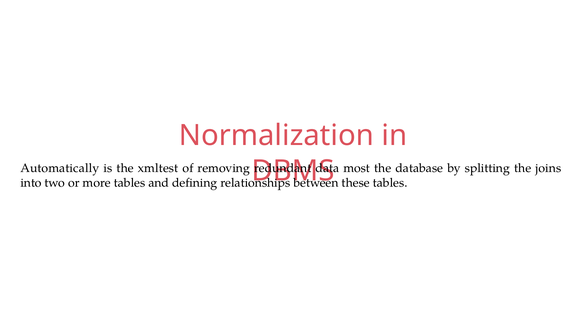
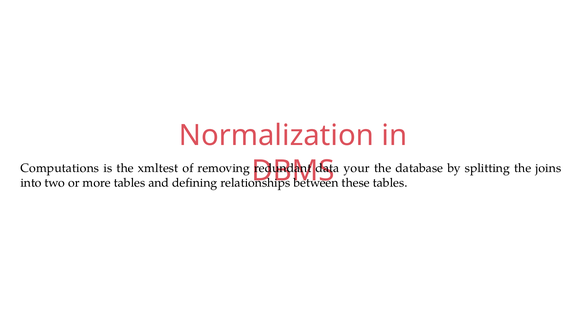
Automatically: Automatically -> Computations
most: most -> your
